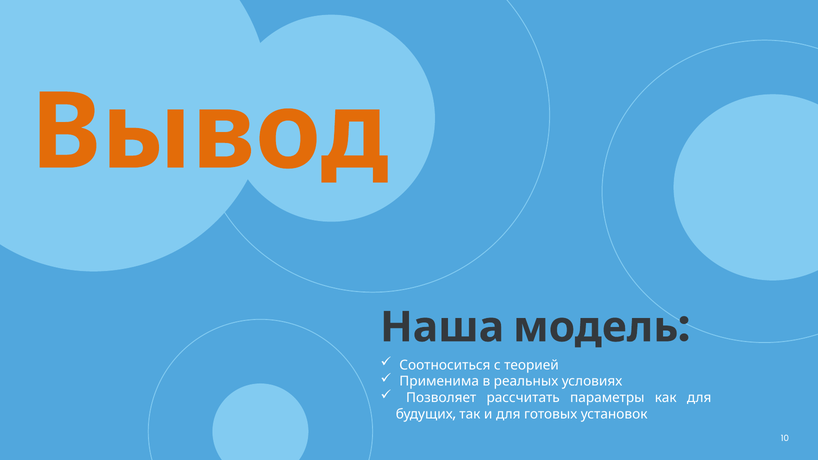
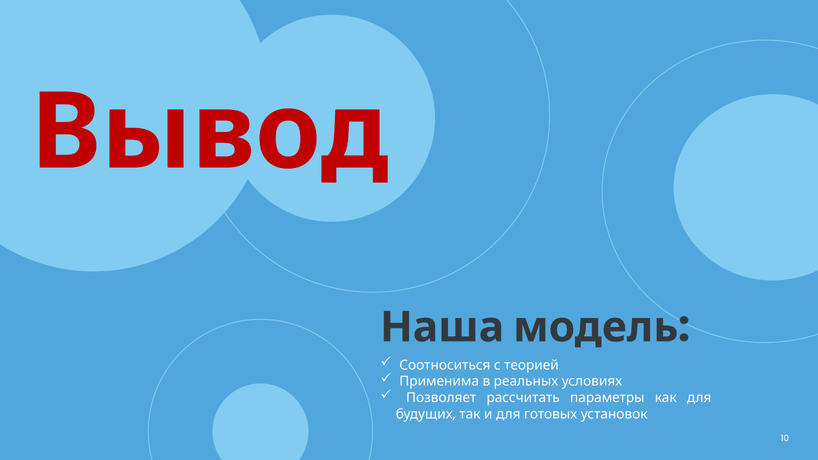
Вывод colour: orange -> red
